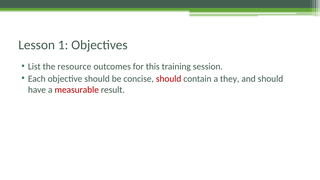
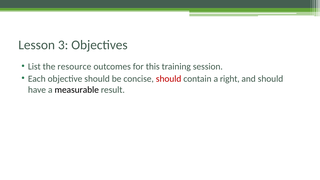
1: 1 -> 3
they: they -> right
measurable colour: red -> black
